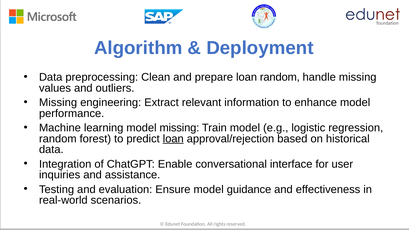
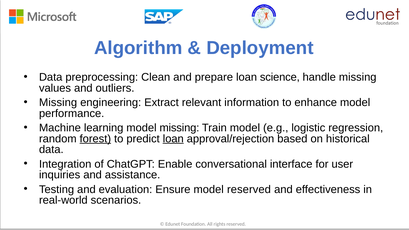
loan random: random -> science
forest underline: none -> present
model guidance: guidance -> reserved
